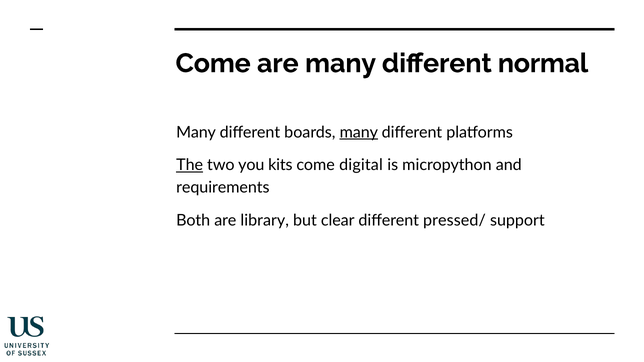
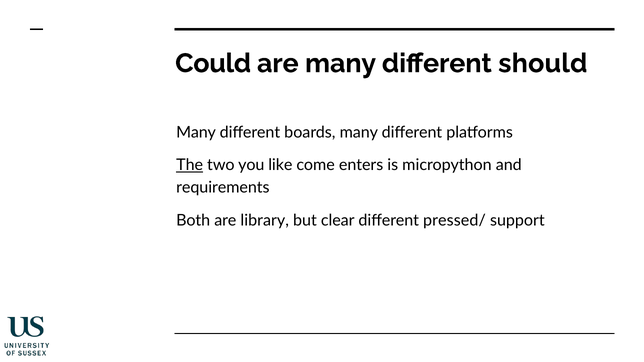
Come at (213, 63): Come -> Could
normal: normal -> should
many at (359, 132) underline: present -> none
kits: kits -> like
digital: digital -> enters
